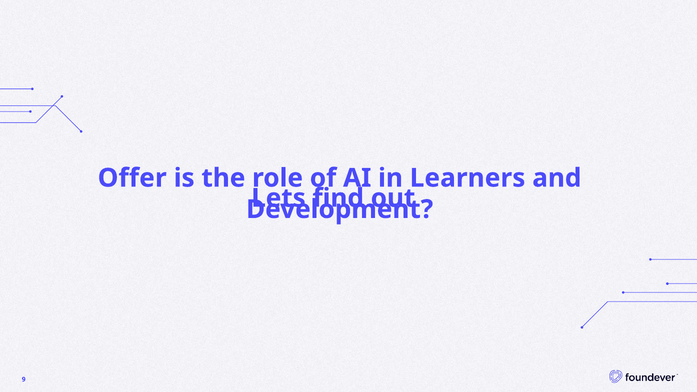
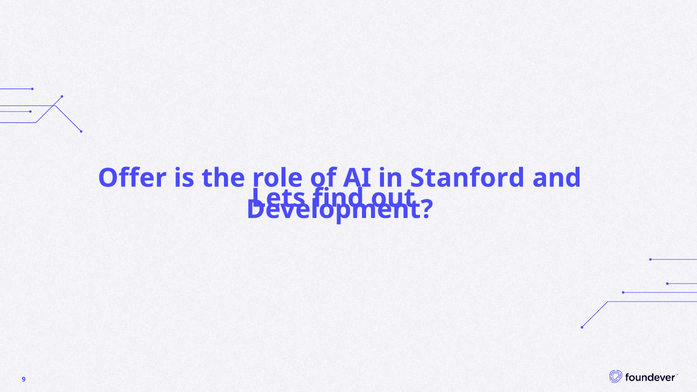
Learners: Learners -> Stanford
